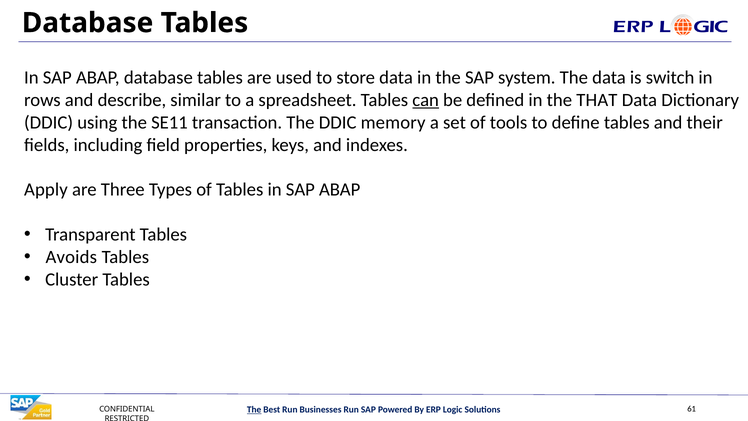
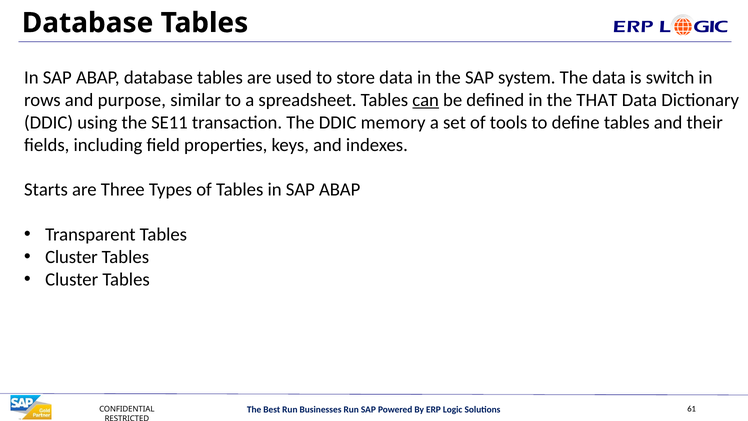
describe: describe -> purpose
Apply: Apply -> Starts
Avoids at (71, 257): Avoids -> Cluster
The at (254, 409) underline: present -> none
